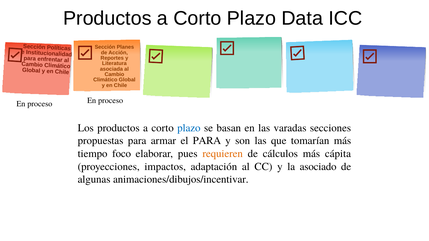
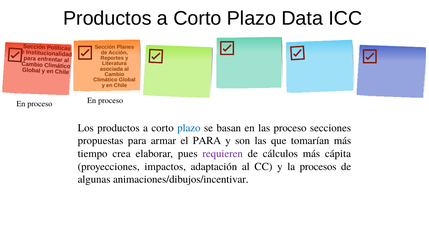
las varadas: varadas -> proceso
foco: foco -> crea
requieren colour: orange -> purple
asociado: asociado -> procesos
